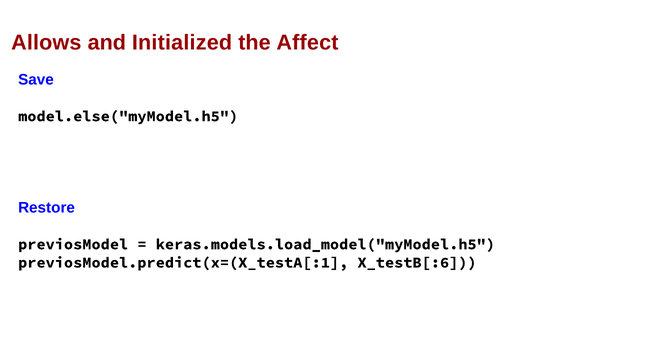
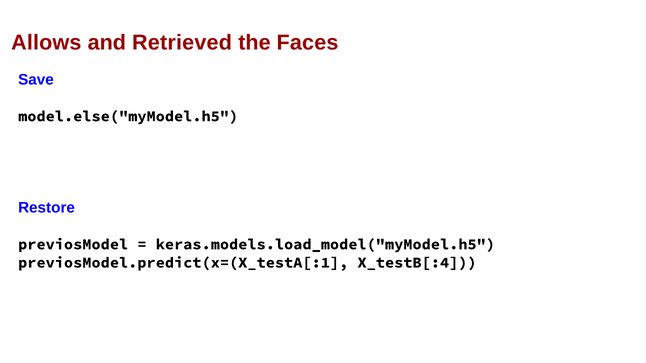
Initialized: Initialized -> Retrieved
Affect: Affect -> Faces
X_testB[:6: X_testB[:6 -> X_testB[:4
